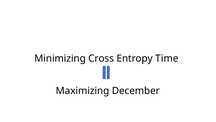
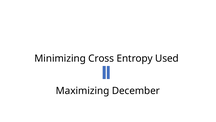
Time: Time -> Used
